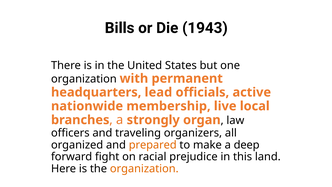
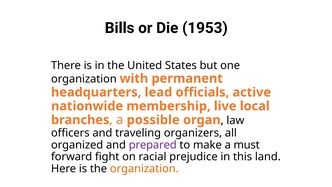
1943: 1943 -> 1953
strongly: strongly -> possible
prepared colour: orange -> purple
deep: deep -> must
